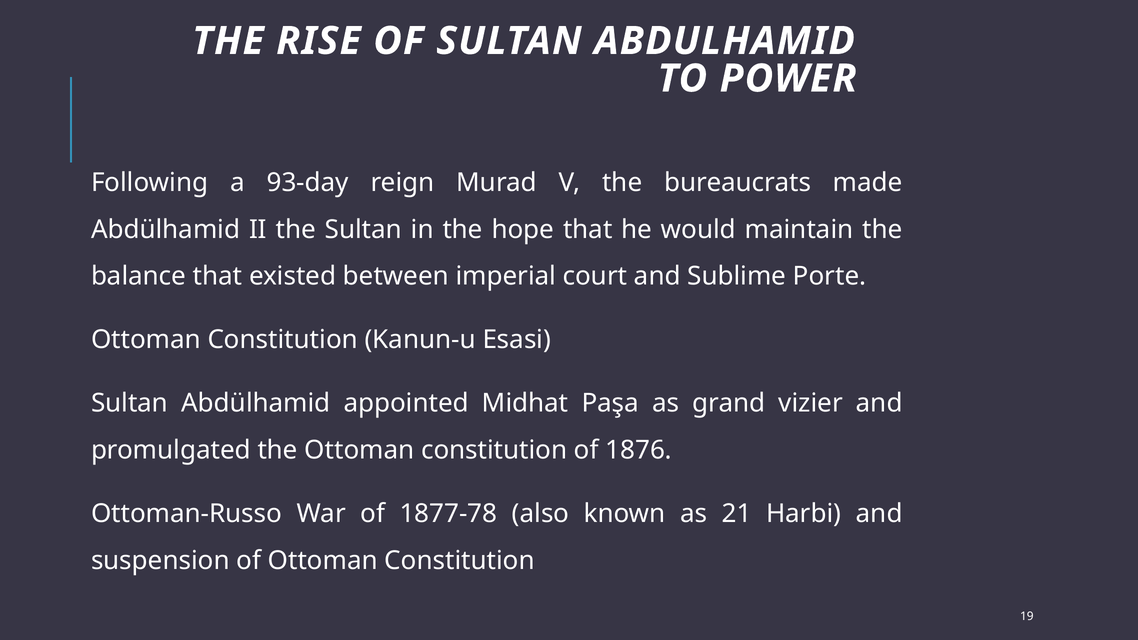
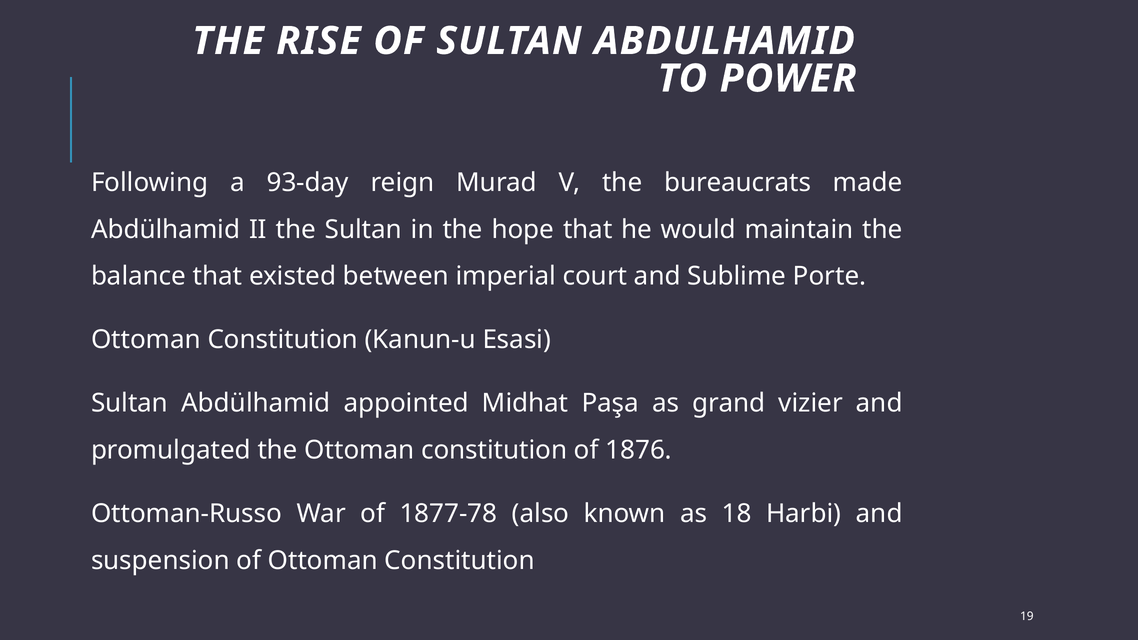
21: 21 -> 18
